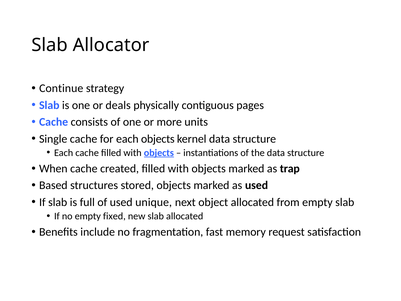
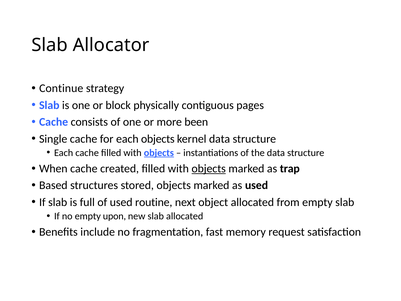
deals: deals -> block
units: units -> been
objects at (209, 168) underline: none -> present
unique: unique -> routine
fixed: fixed -> upon
